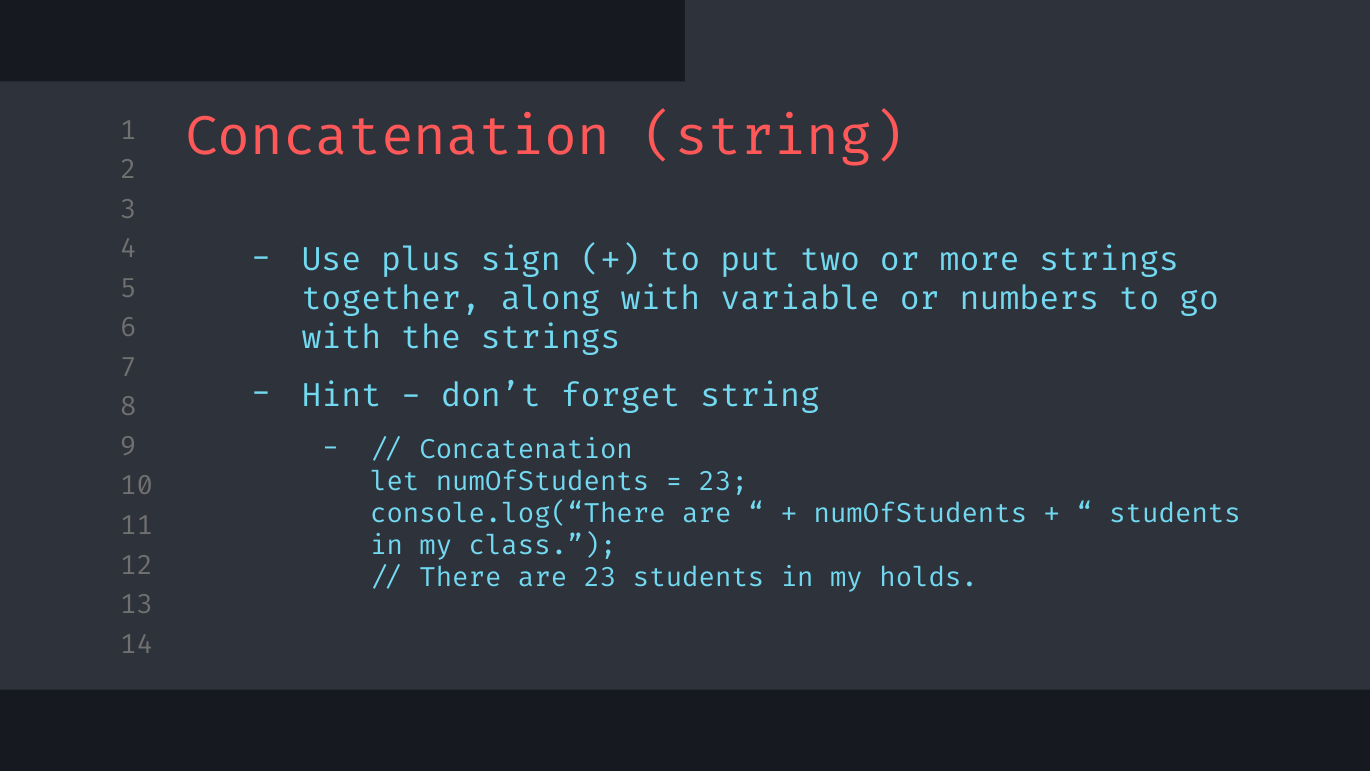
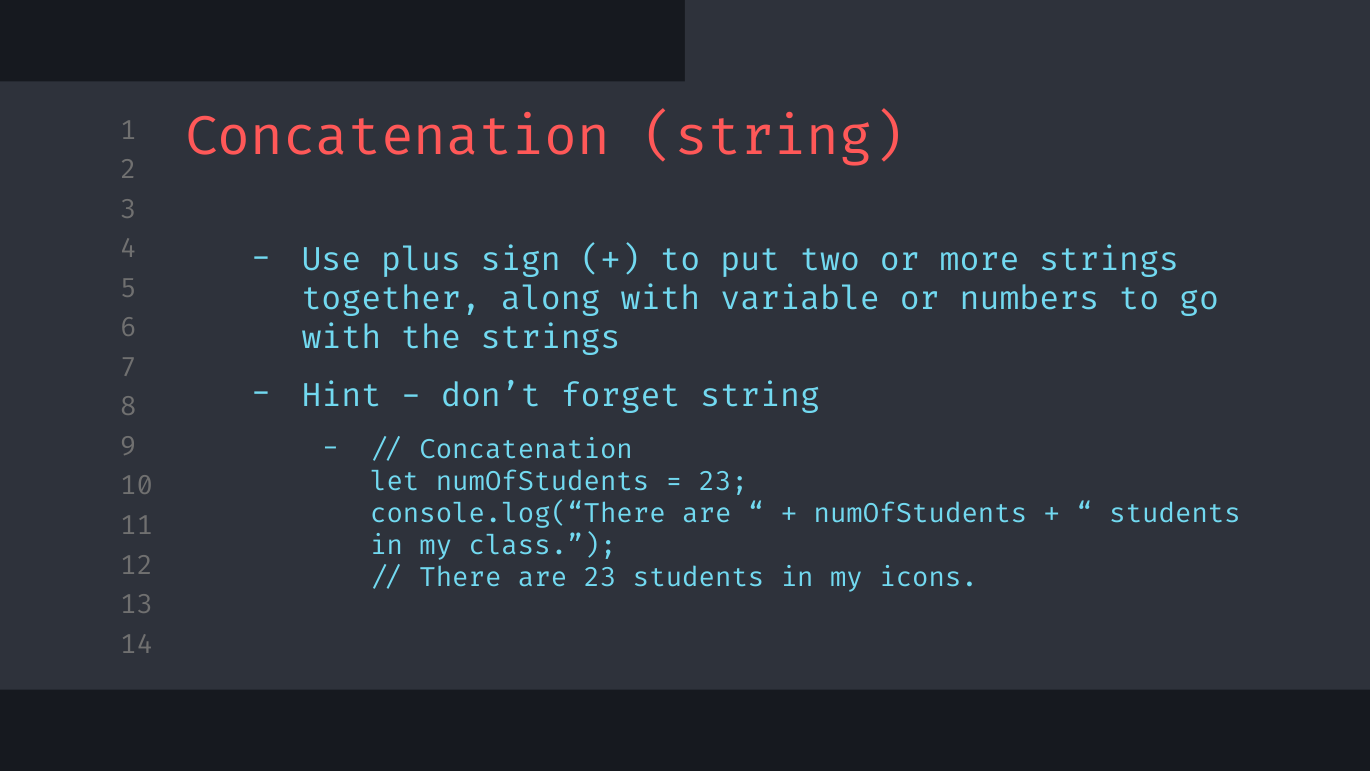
holds: holds -> icons
